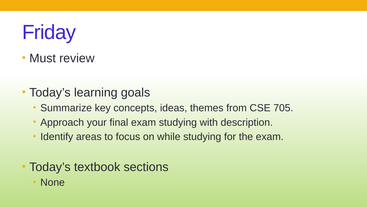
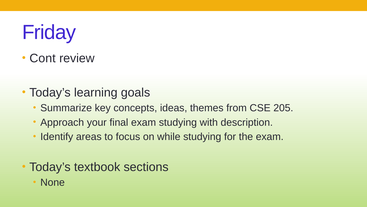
Must: Must -> Cont
705: 705 -> 205
